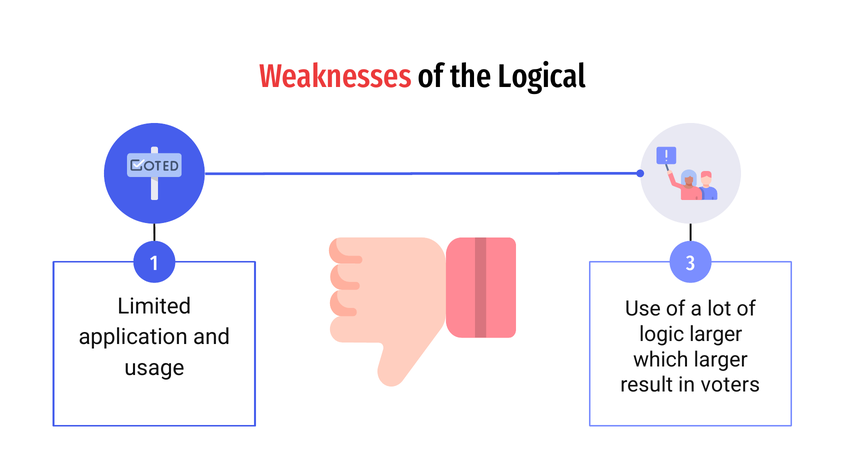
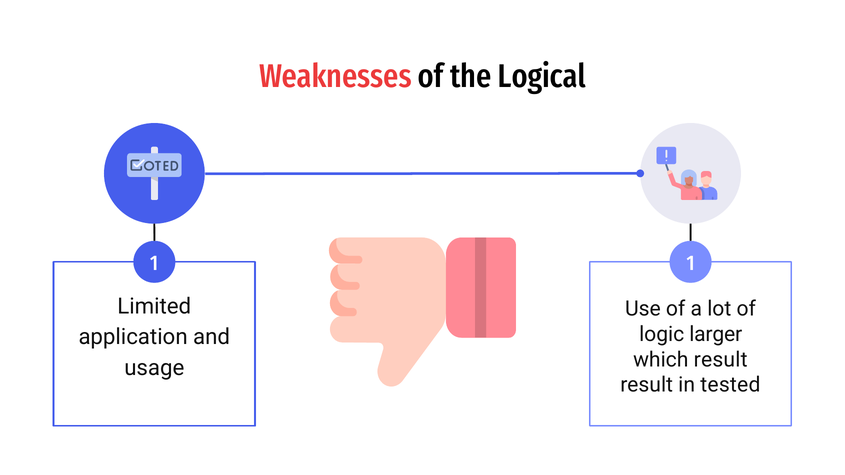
1 3: 3 -> 1
which larger: larger -> result
voters: voters -> tested
